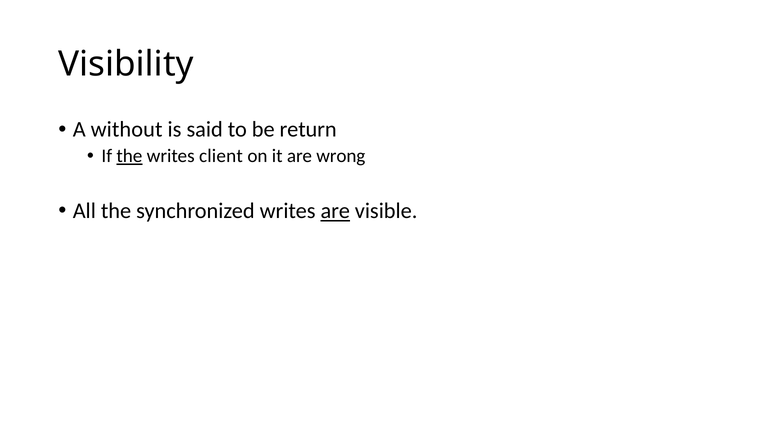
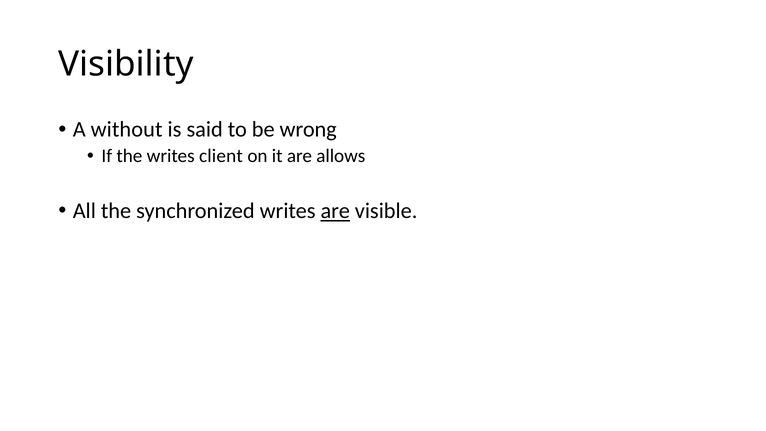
return: return -> wrong
the at (129, 156) underline: present -> none
wrong: wrong -> allows
